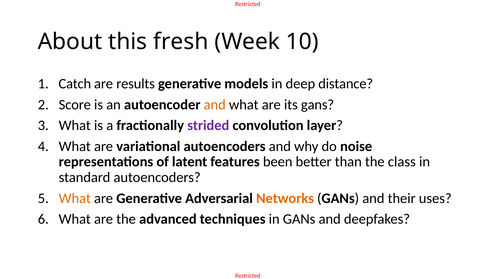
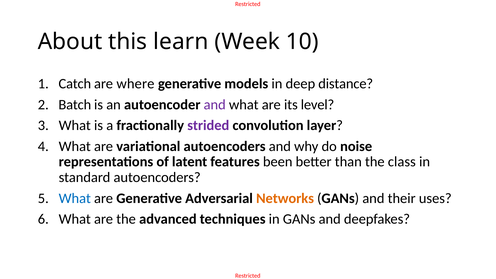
fresh: fresh -> learn
results: results -> where
Score: Score -> Batch
and at (215, 105) colour: orange -> purple
its gans: gans -> level
What at (75, 198) colour: orange -> blue
